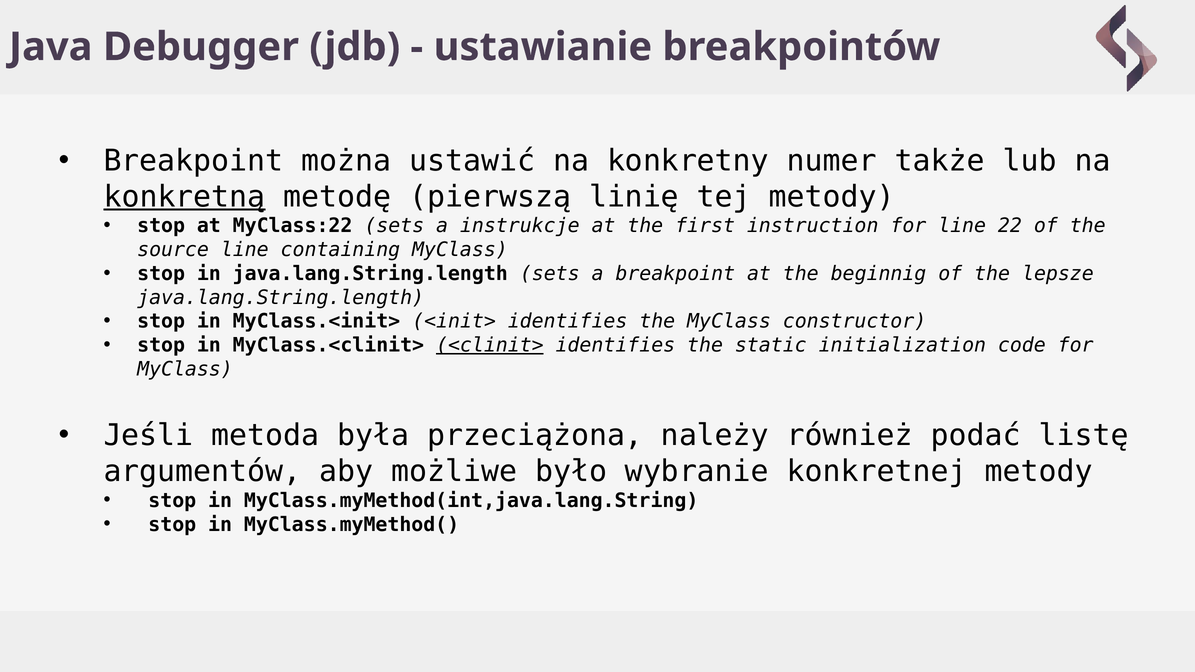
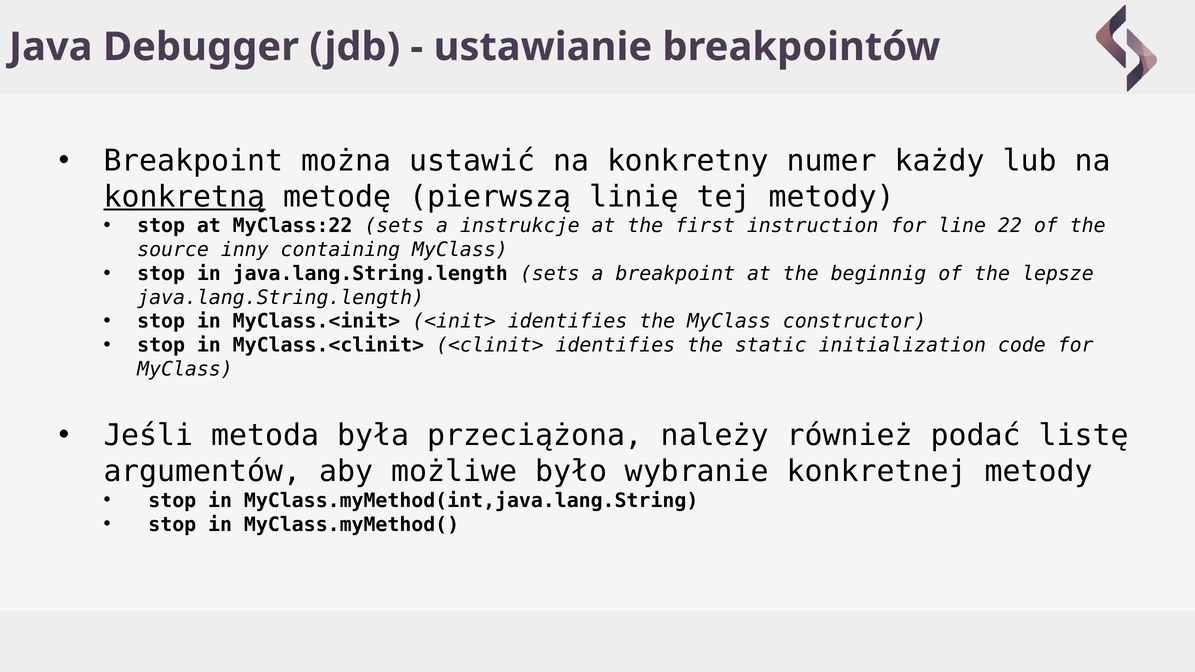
także: także -> każdy
source line: line -> inny
<clinit> underline: present -> none
